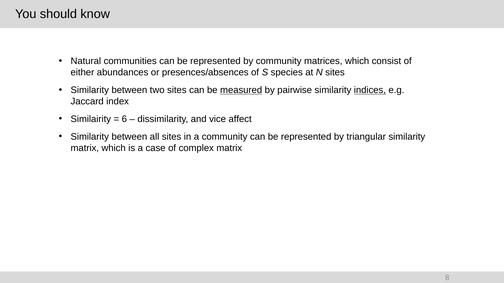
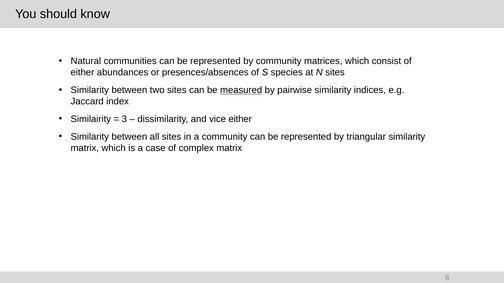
indices underline: present -> none
6: 6 -> 3
vice affect: affect -> either
